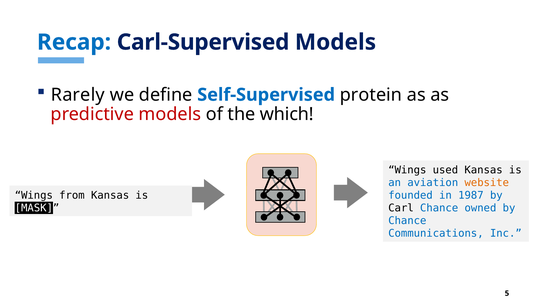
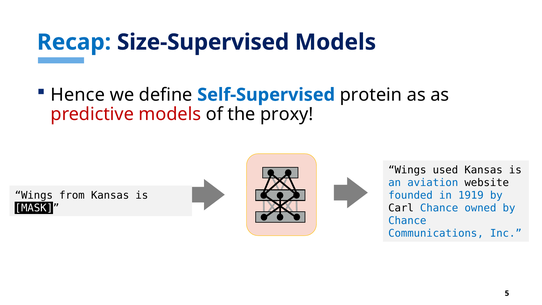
Carl-Supervised: Carl-Supervised -> Size-Supervised
Rarely: Rarely -> Hence
which: which -> proxy
website colour: orange -> black
1987: 1987 -> 1919
